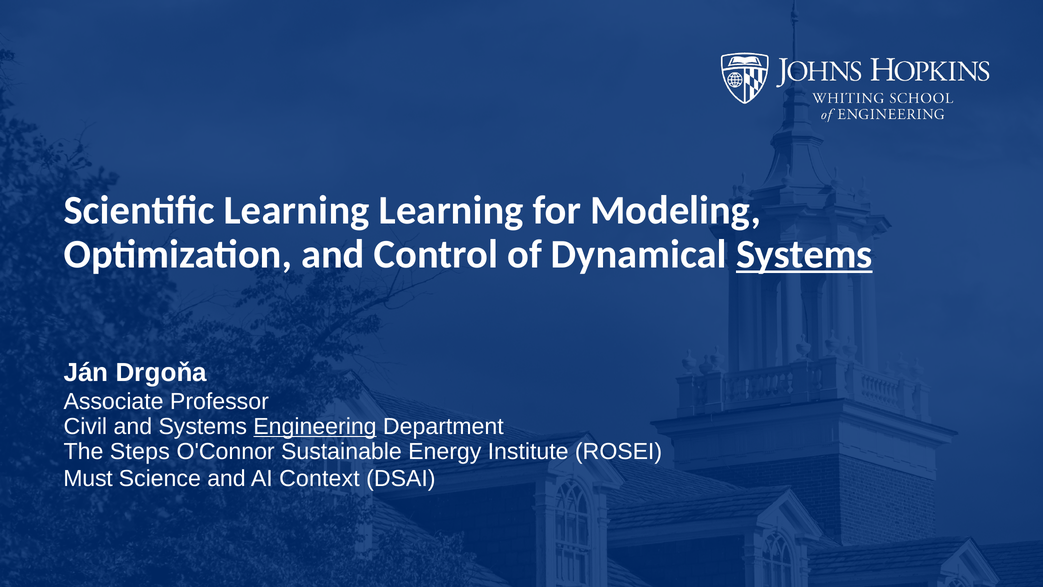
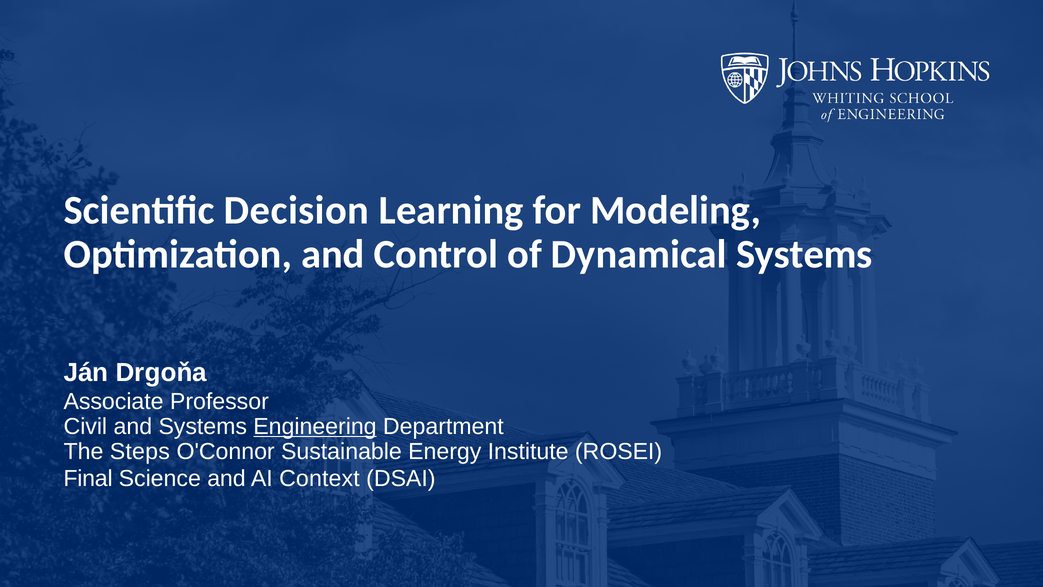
Scientific Learning: Learning -> Decision
Systems at (804, 254) underline: present -> none
Must: Must -> Final
